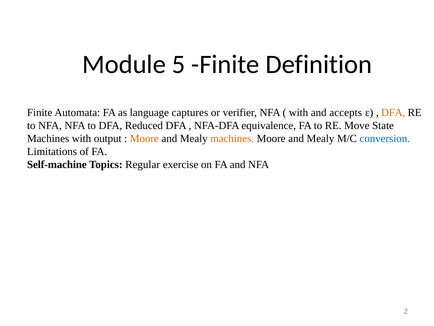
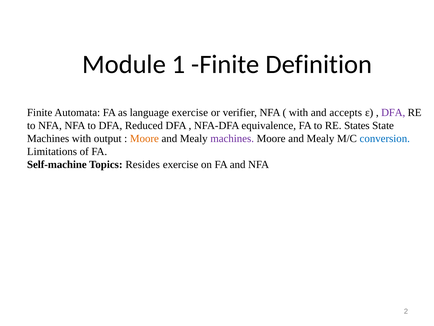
5: 5 -> 1
language captures: captures -> exercise
DFA at (393, 112) colour: orange -> purple
Move: Move -> States
machines at (232, 138) colour: orange -> purple
Regular: Regular -> Resides
